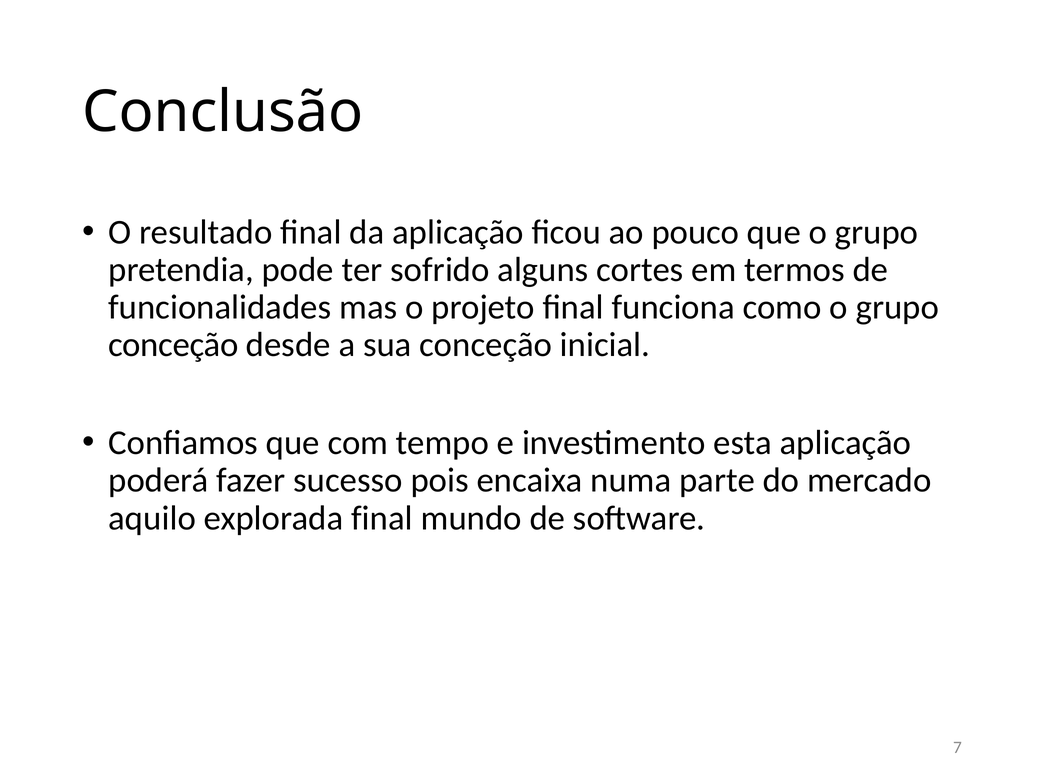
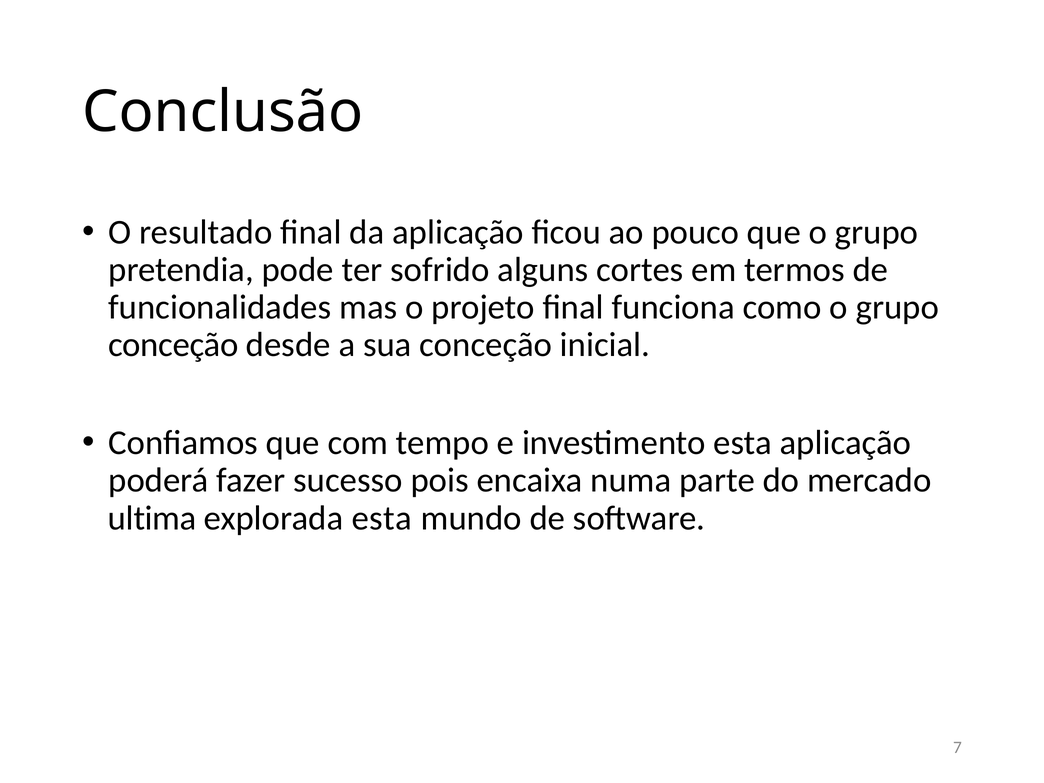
aquilo: aquilo -> ultima
explorada final: final -> esta
